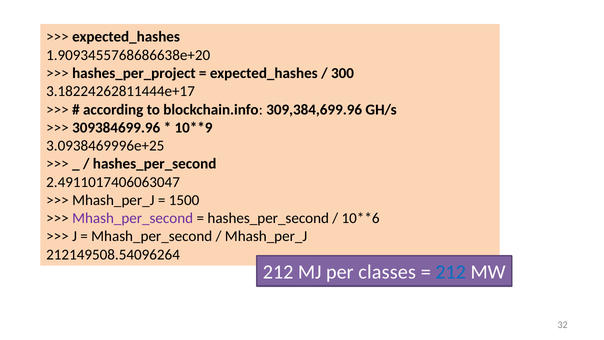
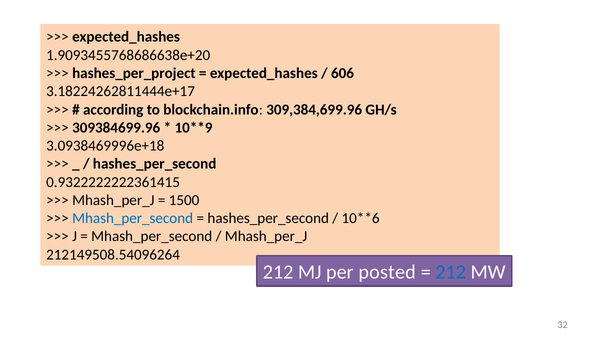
300: 300 -> 606
3.0938469996e+25: 3.0938469996e+25 -> 3.0938469996e+18
2.4911017406063047: 2.4911017406063047 -> 0.9322222222361415
Mhash_per_second at (133, 218) colour: purple -> blue
classes: classes -> posted
